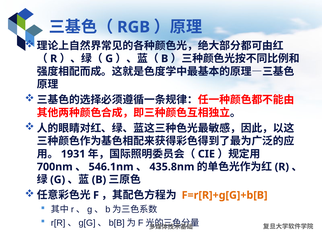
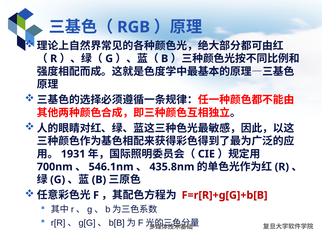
F=r[R]+g[G]+b[B colour: orange -> red
